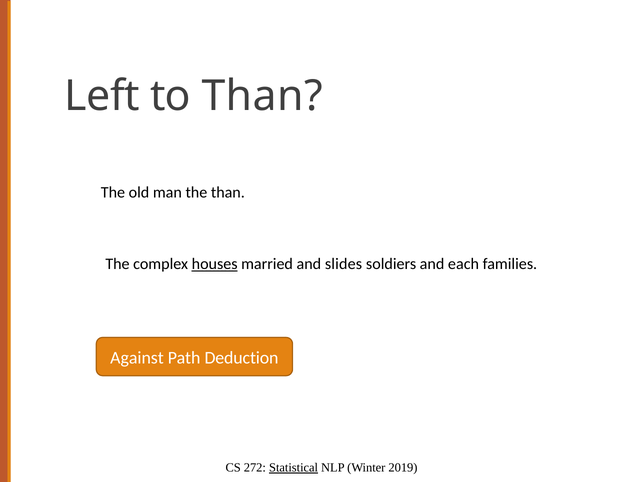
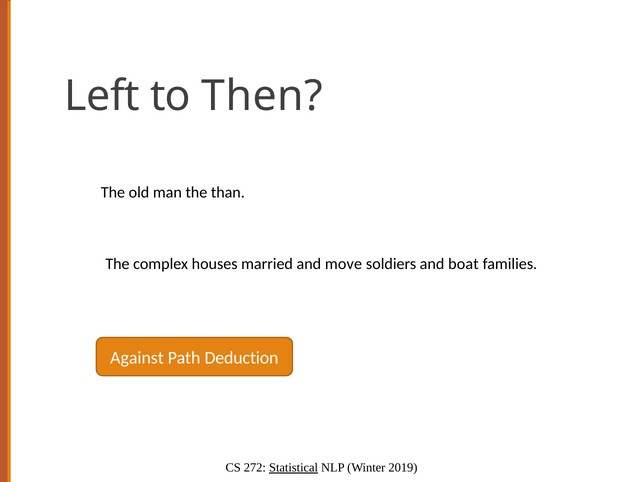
to Than: Than -> Then
houses underline: present -> none
slides: slides -> move
each: each -> boat
